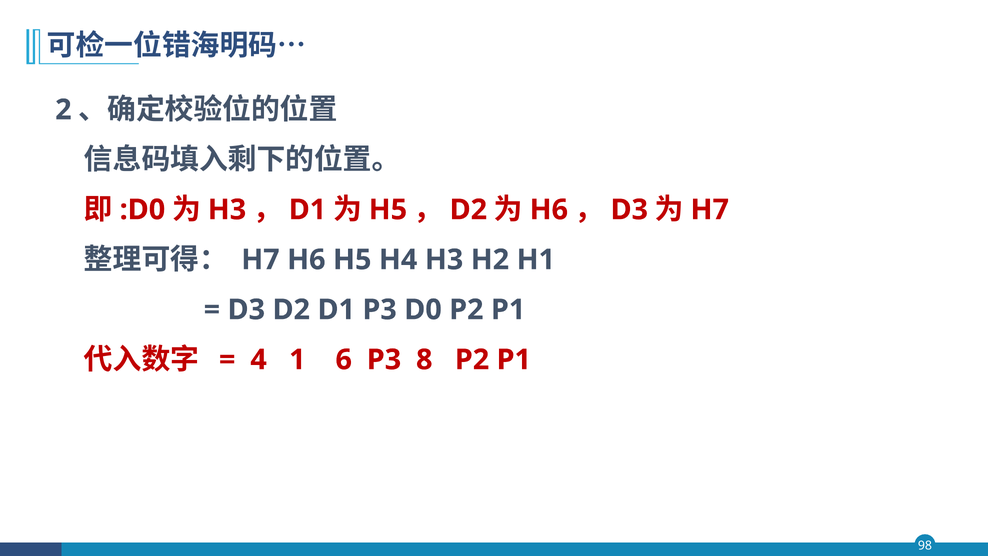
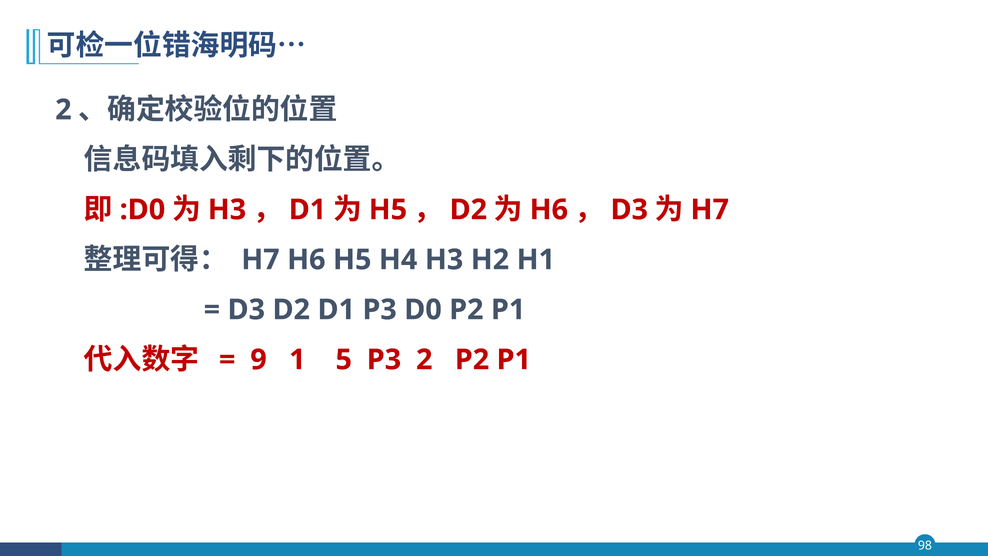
4: 4 -> 9
6: 6 -> 5
P3 8: 8 -> 2
